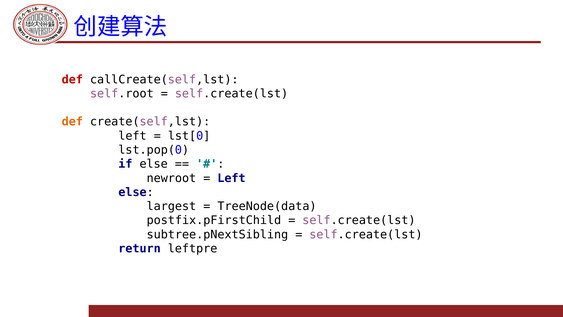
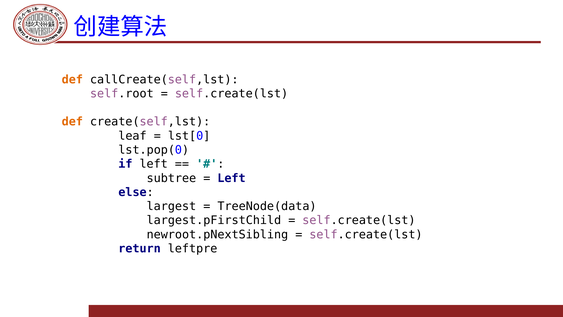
def at (72, 79) colour: red -> orange
left at (132, 136): left -> leaf
if else: else -> left
newroot: newroot -> subtree
postfix.pFirstChild: postfix.pFirstChild -> largest.pFirstChild
subtree.pNextSibling: subtree.pNextSibling -> newroot.pNextSibling
